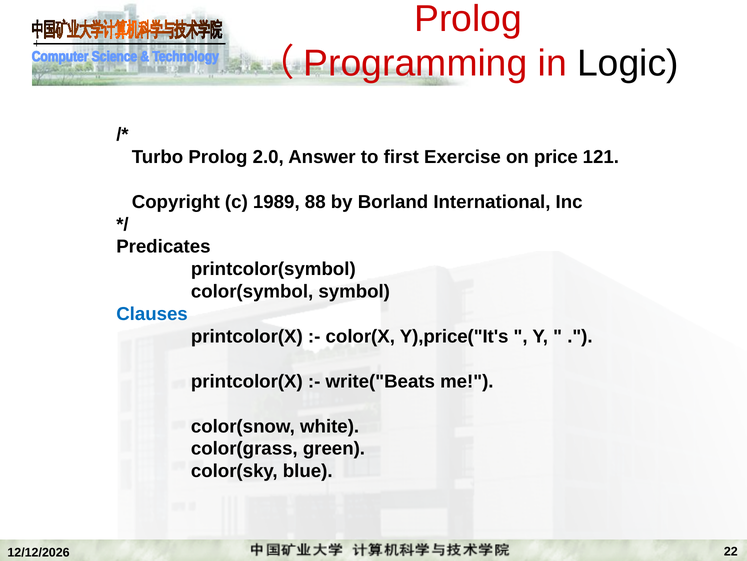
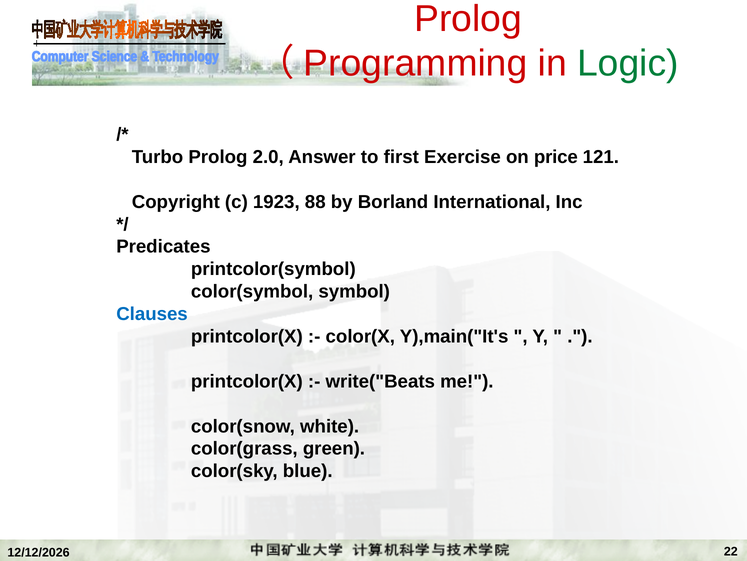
Logic colour: black -> green
1989: 1989 -> 1923
Y),price("It's: Y),price("It's -> Y),main("It's
